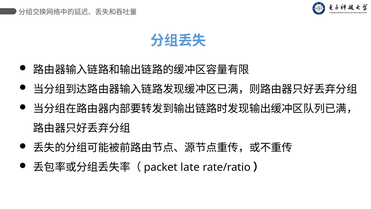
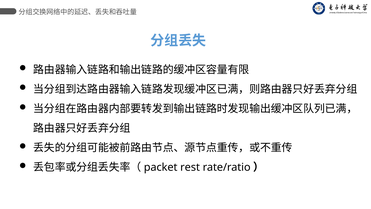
late: late -> rest
